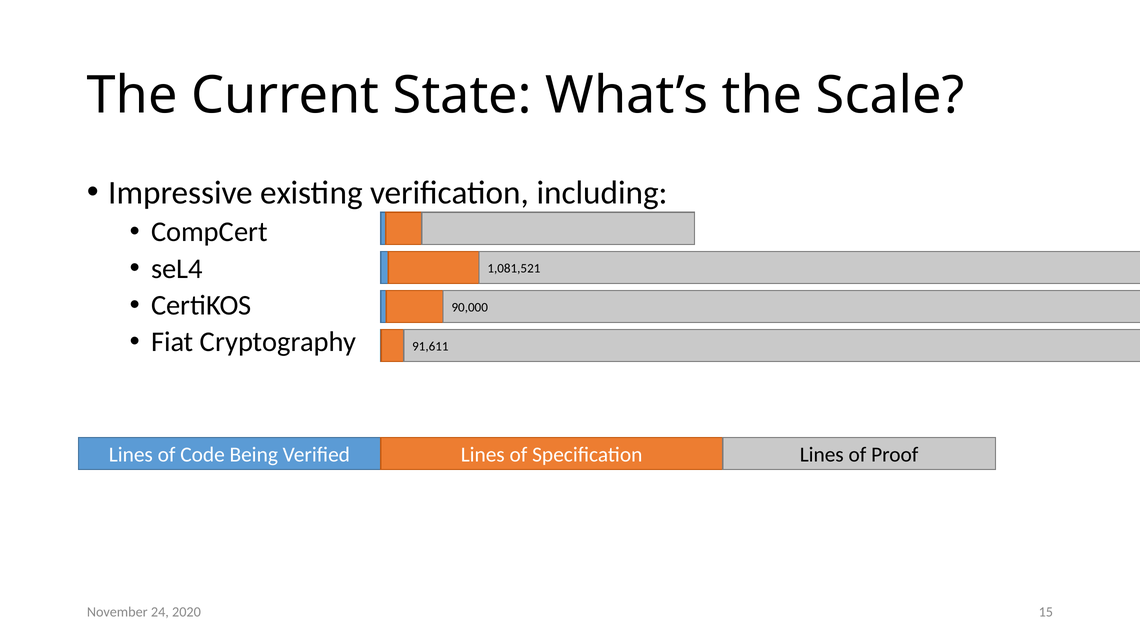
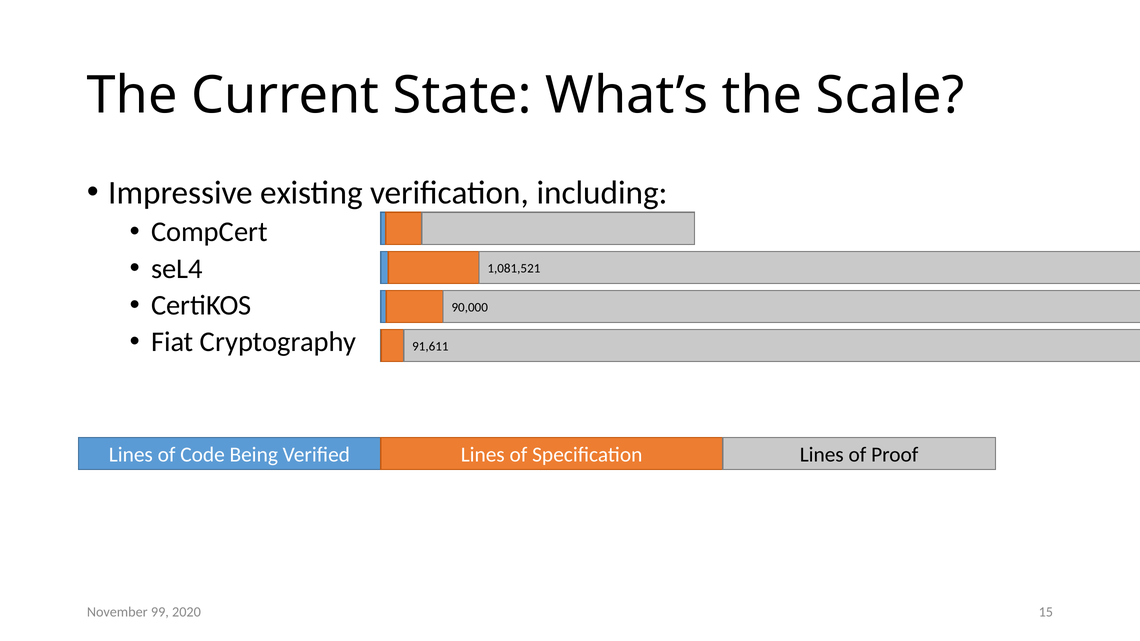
24: 24 -> 99
